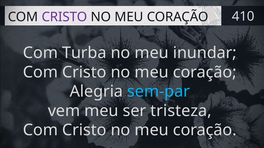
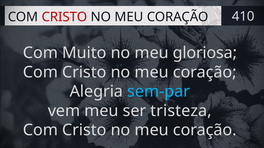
CRISTO at (64, 17) colour: purple -> red
Turba: Turba -> Muito
inundar: inundar -> gloriosa
